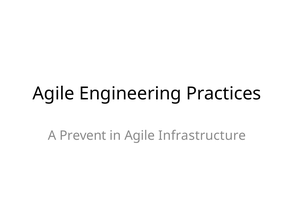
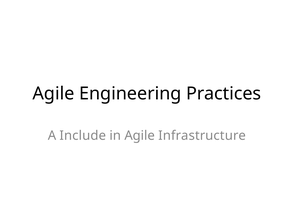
Prevent: Prevent -> Include
